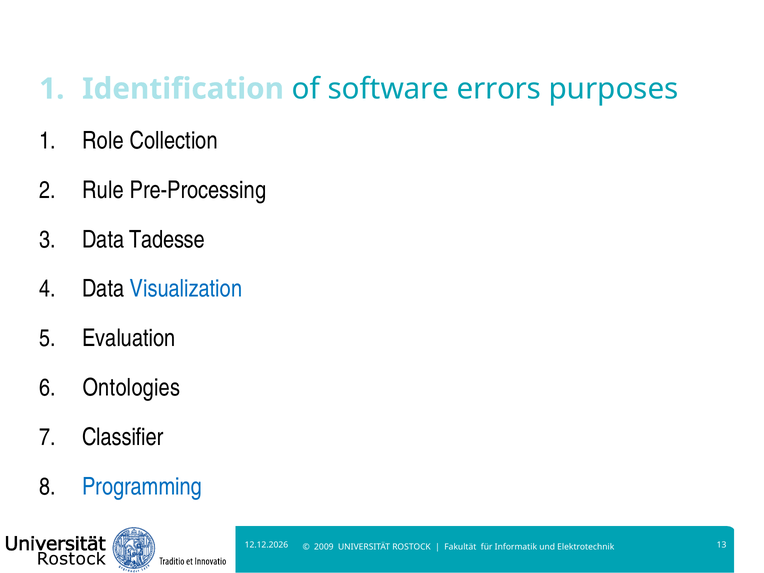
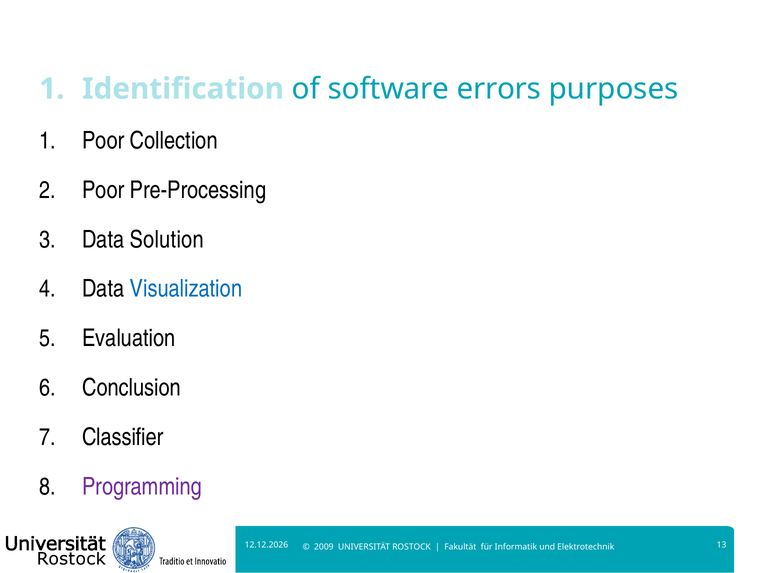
Role at (103, 141): Role -> Poor
Rule at (103, 190): Rule -> Poor
Tadesse: Tadesse -> Solution
Ontologies: Ontologies -> Conclusion
Programming colour: blue -> purple
